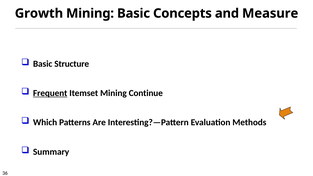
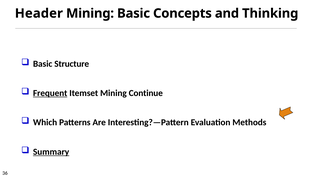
Growth: Growth -> Header
Measure: Measure -> Thinking
Summary underline: none -> present
